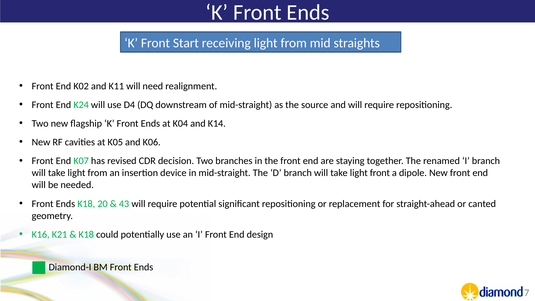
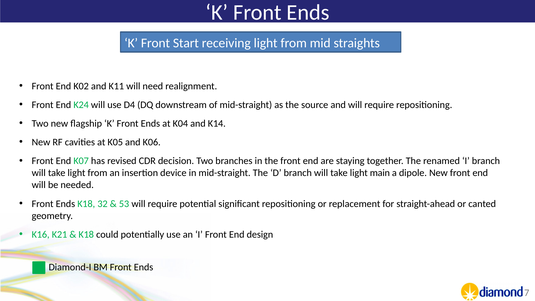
light front: front -> main
20: 20 -> 32
43: 43 -> 53
